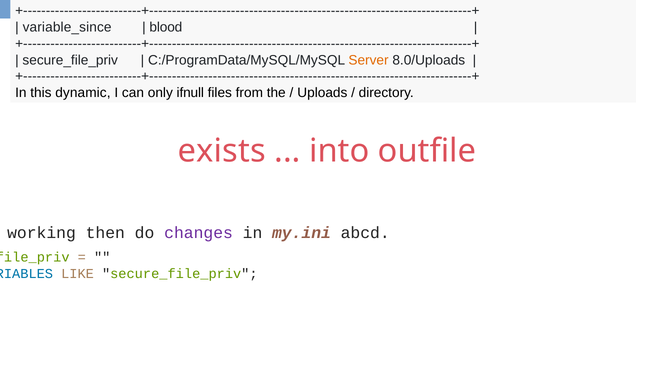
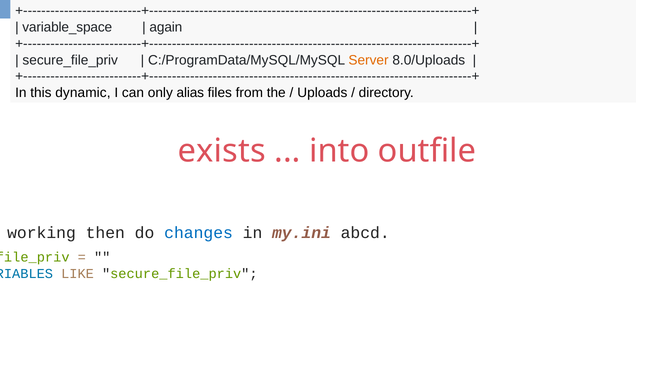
variable_since: variable_since -> variable_space
blood: blood -> again
ifnull: ifnull -> alias
changes colour: purple -> blue
